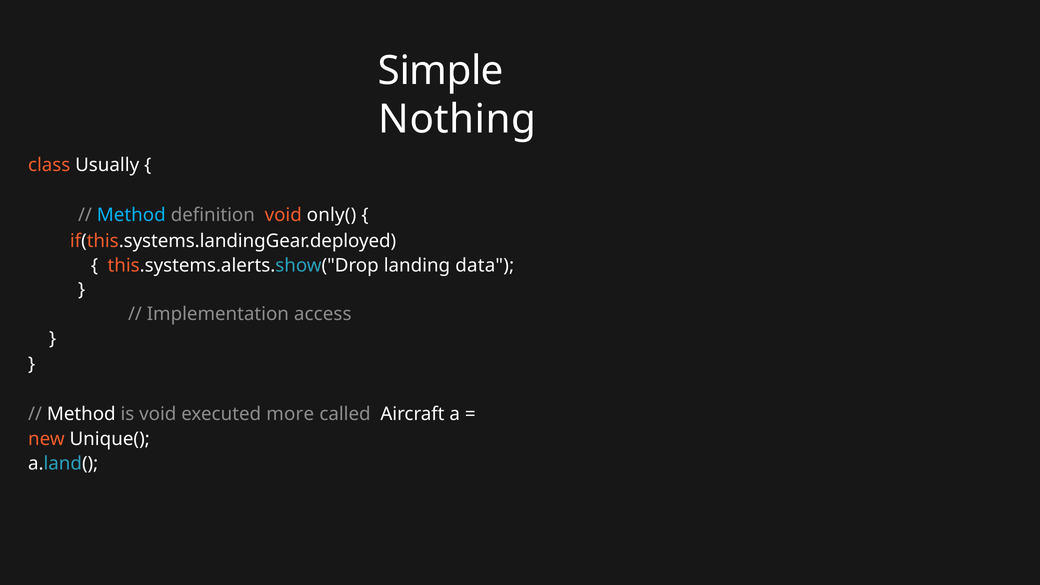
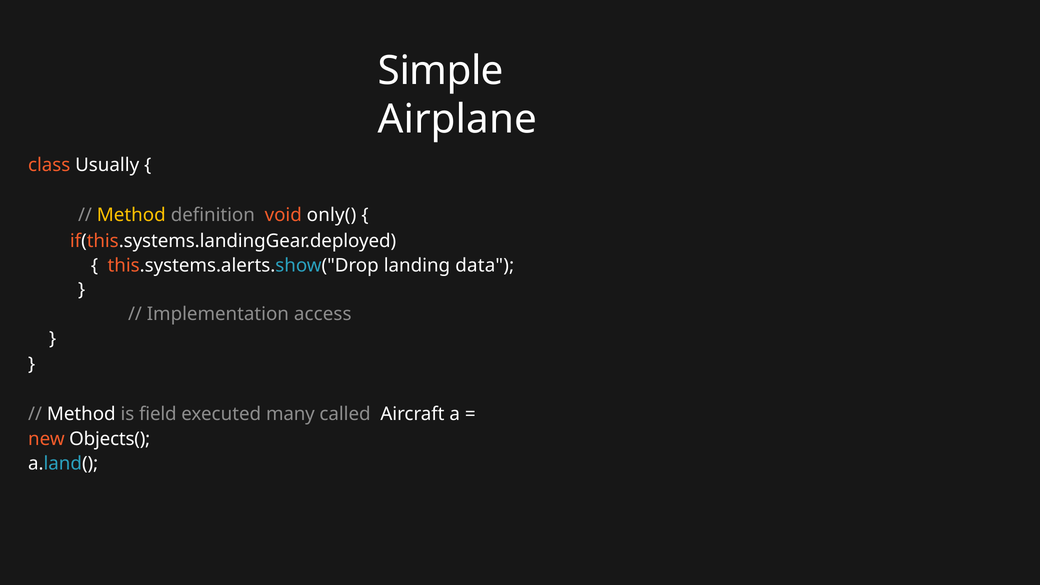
Nothing: Nothing -> Airplane
Method at (131, 215) colour: light blue -> yellow
is void: void -> field
more: more -> many
Unique(: Unique( -> Objects(
